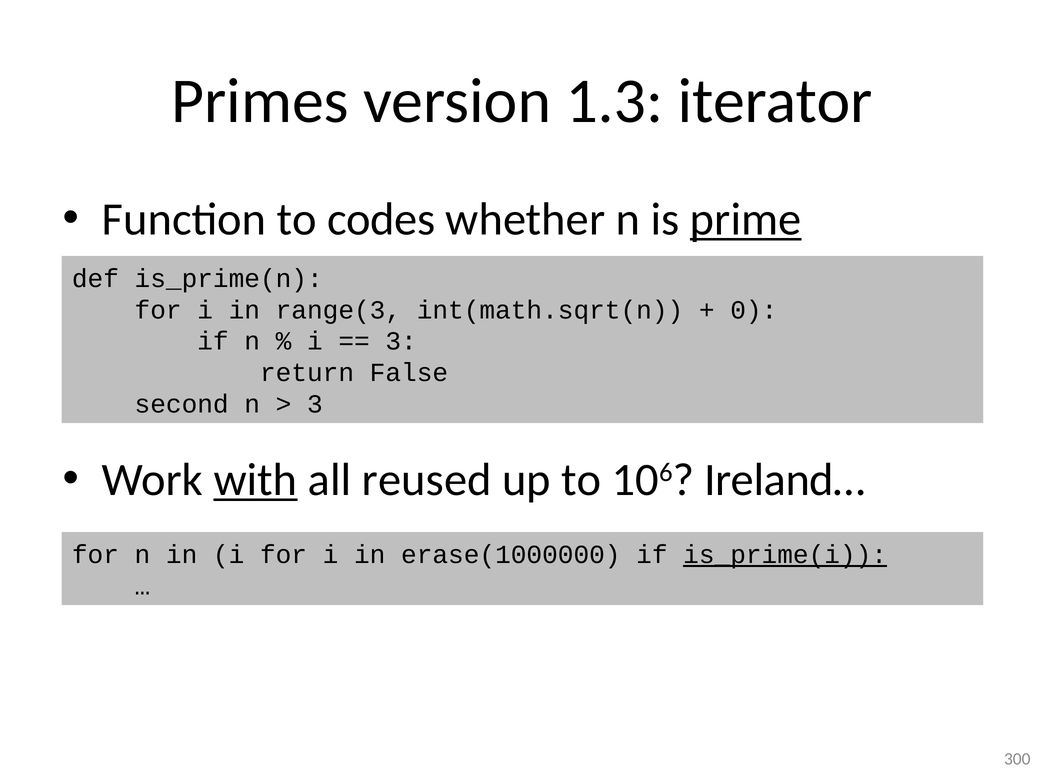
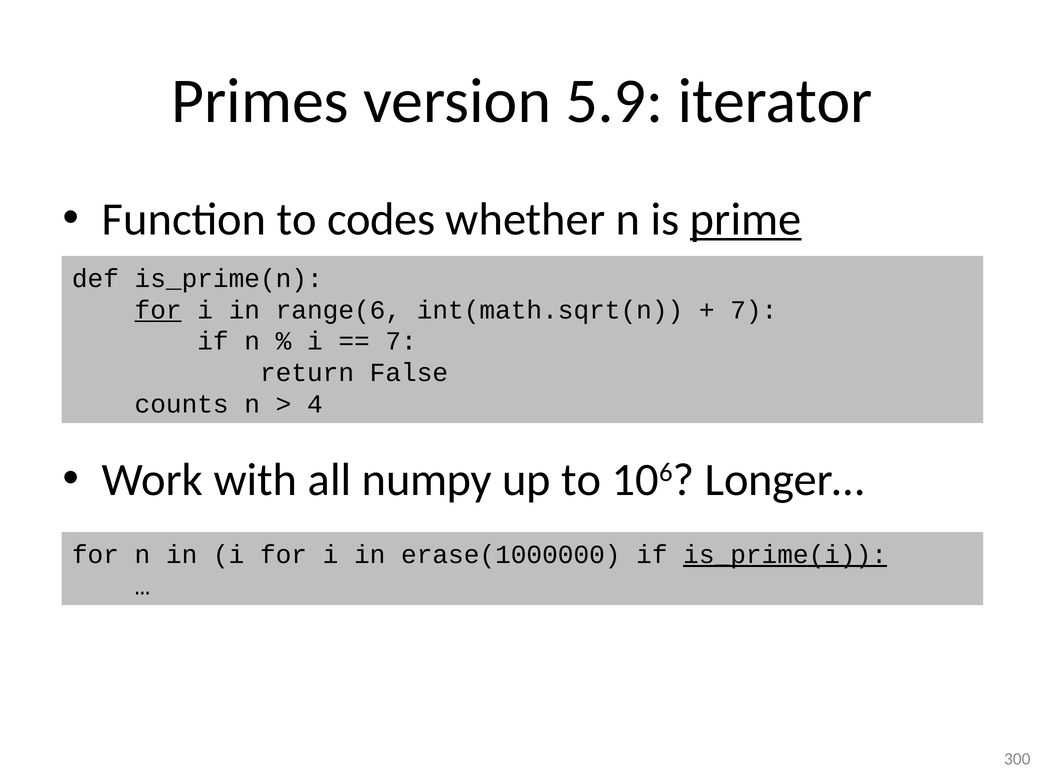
1.3: 1.3 -> 5.9
for at (158, 310) underline: none -> present
range(3: range(3 -> range(6
0 at (754, 310): 0 -> 7
3 at (401, 341): 3 -> 7
second: second -> counts
3 at (315, 404): 3 -> 4
with underline: present -> none
reused: reused -> numpy
Ireland…: Ireland… -> Longer…
